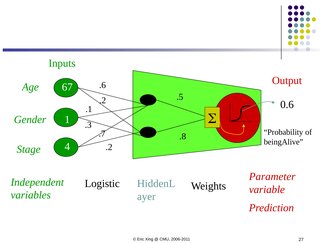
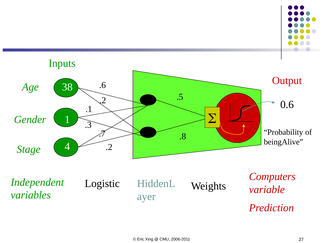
67: 67 -> 38
Parameter: Parameter -> Computers
